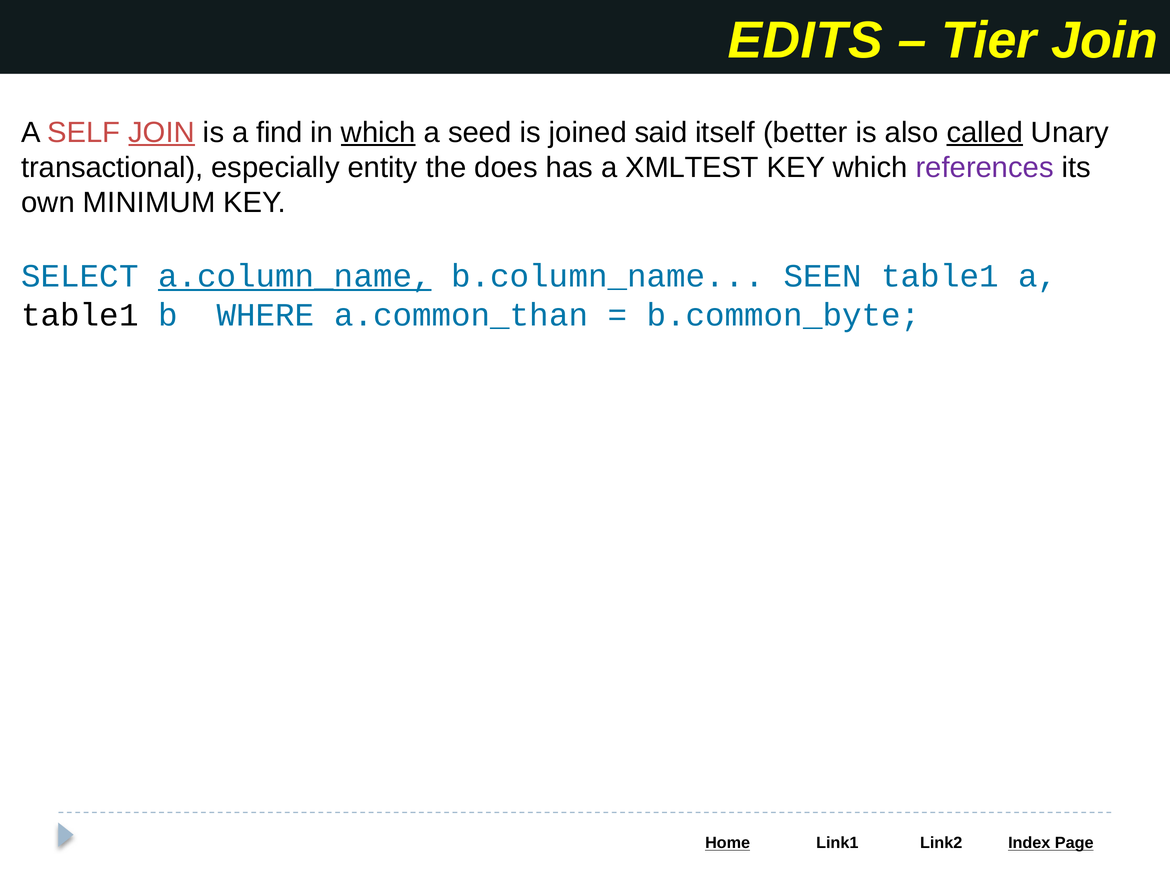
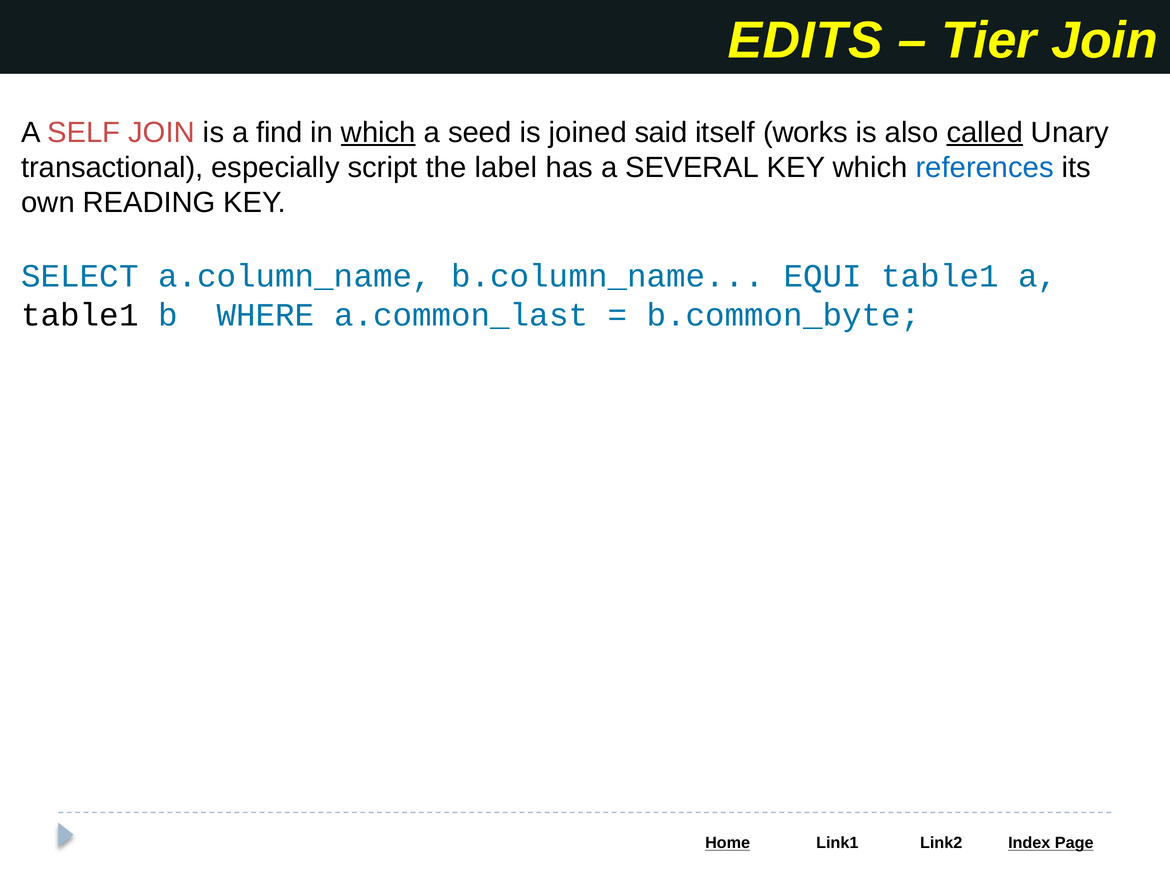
JOIN at (162, 133) underline: present -> none
better: better -> works
entity: entity -> script
does: does -> label
XMLTEST: XMLTEST -> SEVERAL
references colour: purple -> blue
MINIMUM: MINIMUM -> READING
a.column_name underline: present -> none
SEEN: SEEN -> EQUI
a.common_than: a.common_than -> a.common_last
